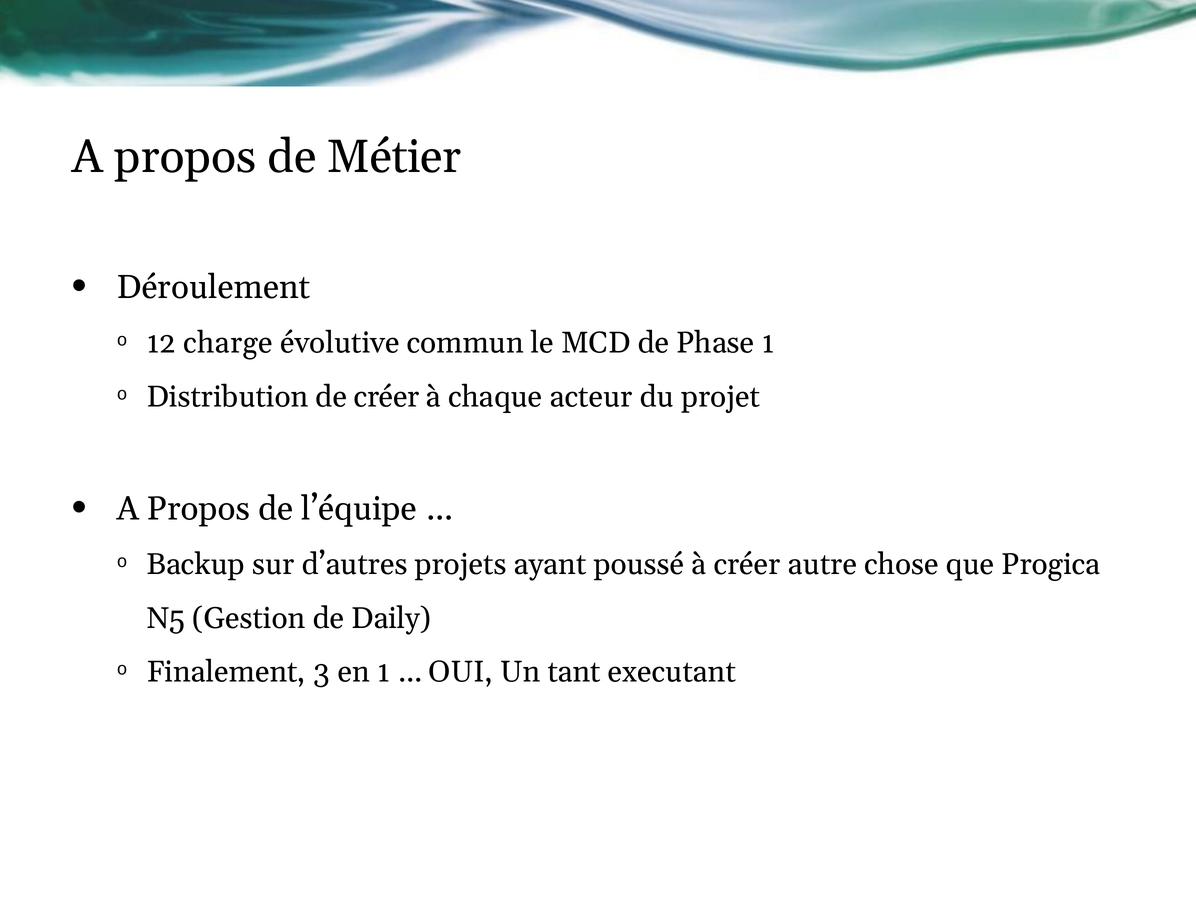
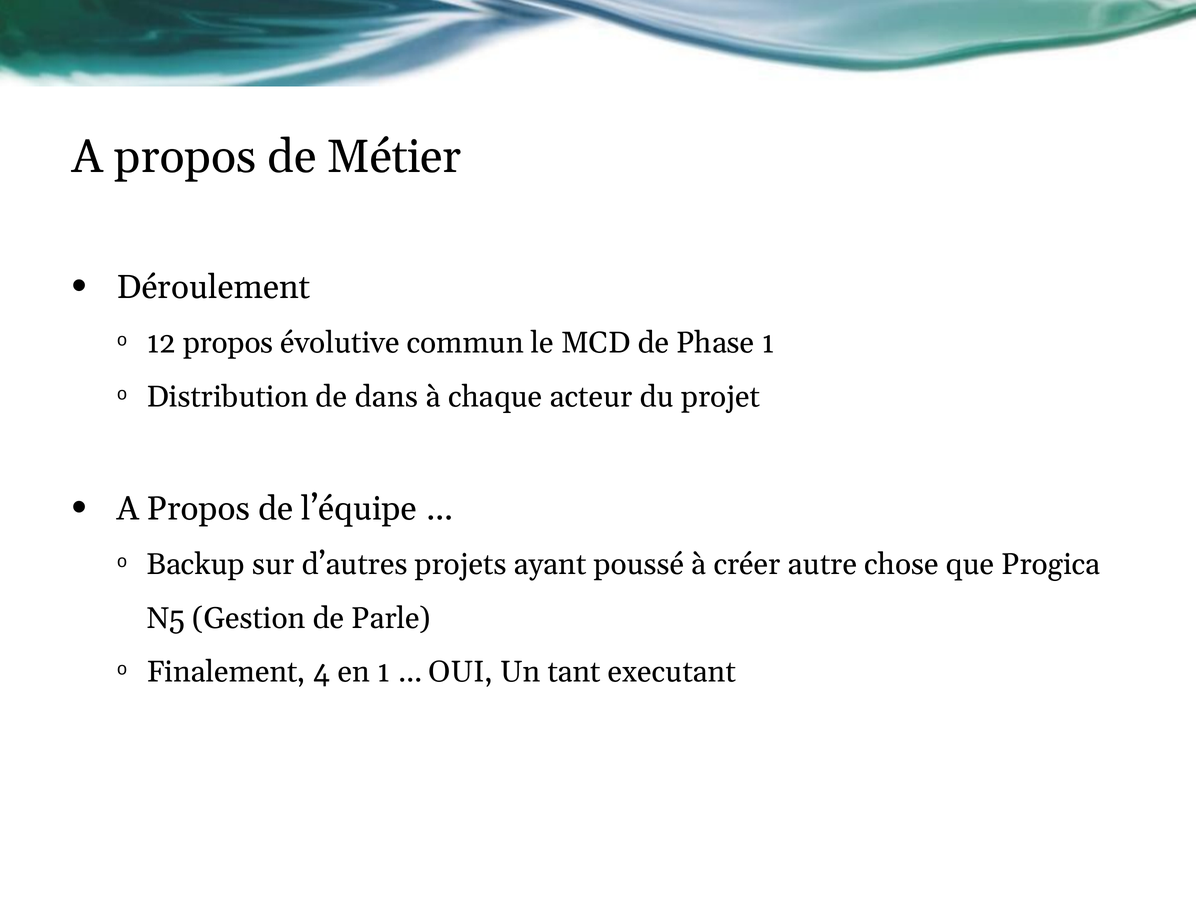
12 charge: charge -> propos
de créer: créer -> dans
Daily: Daily -> Parle
3: 3 -> 4
